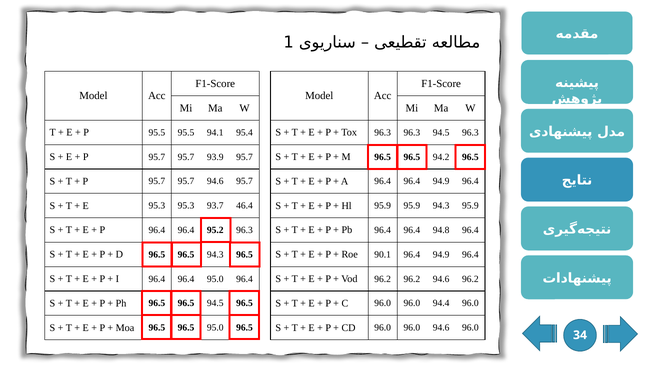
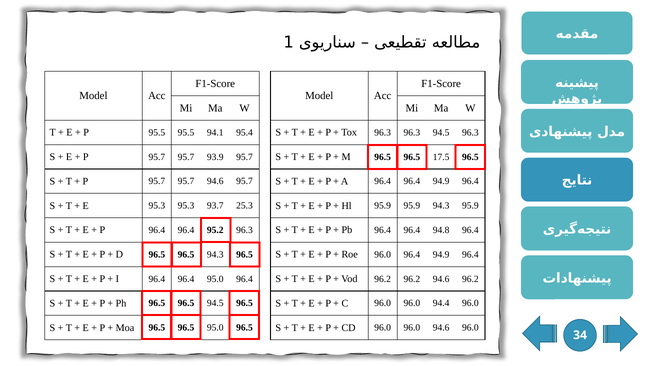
94.2: 94.2 -> 17.5
46.4: 46.4 -> 25.3
Roe 90.1: 90.1 -> 96.0
